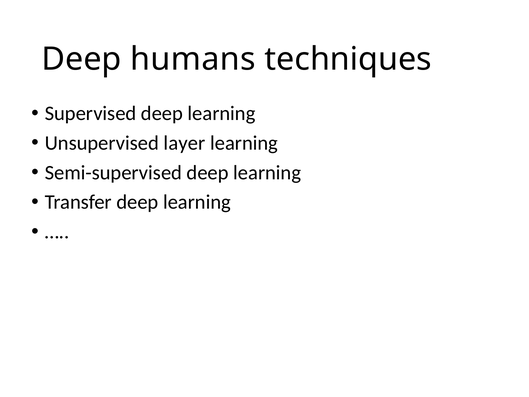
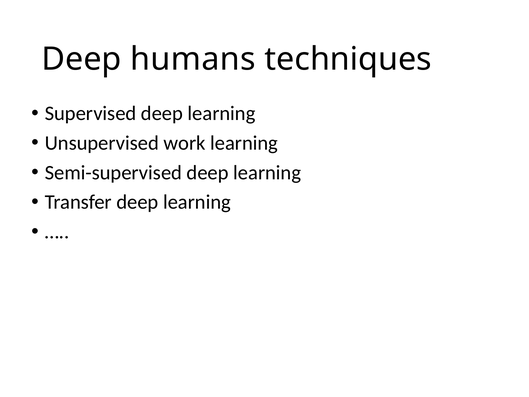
layer: layer -> work
